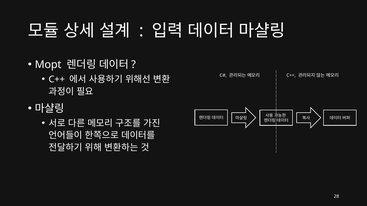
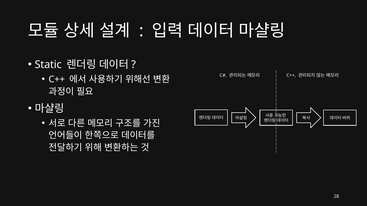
Mopt: Mopt -> Static
